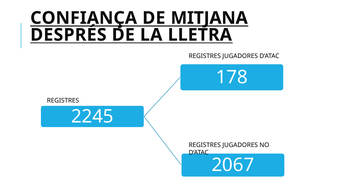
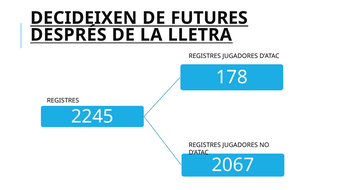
CONFIANÇA: CONFIANÇA -> DECIDEIXEN
MITJANA: MITJANA -> FUTURES
